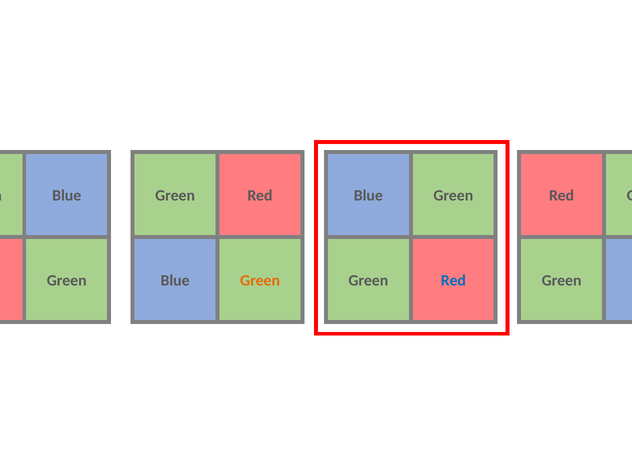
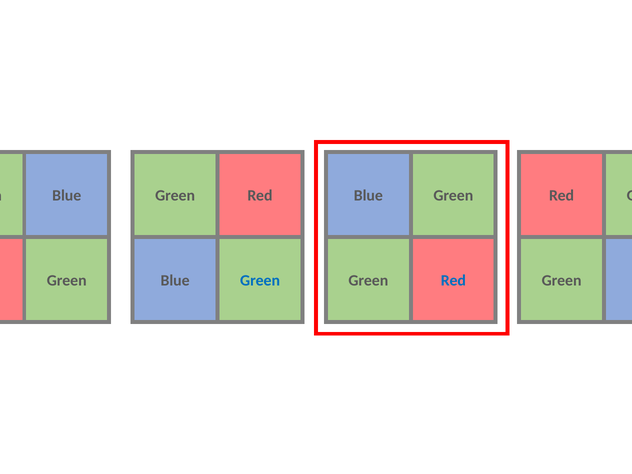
Green at (260, 280) colour: orange -> blue
